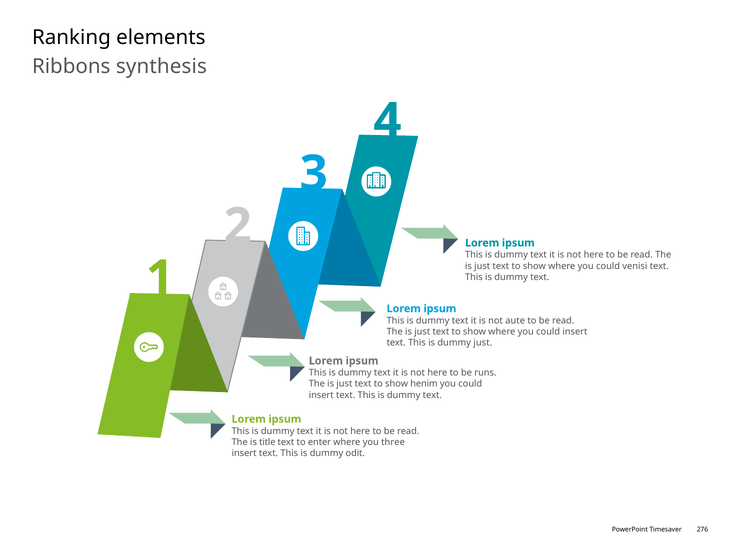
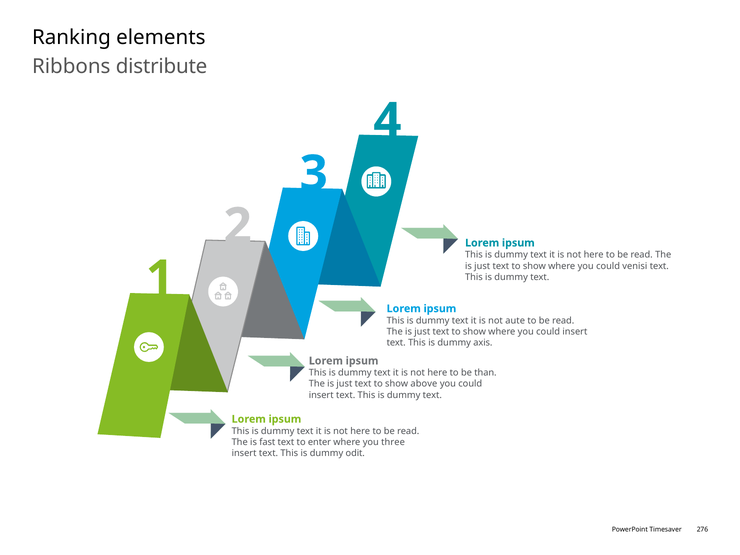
synthesis: synthesis -> distribute
dummy just: just -> axis
runs: runs -> than
henim: henim -> above
title: title -> fast
